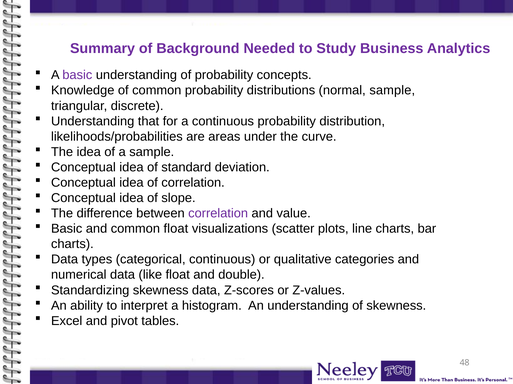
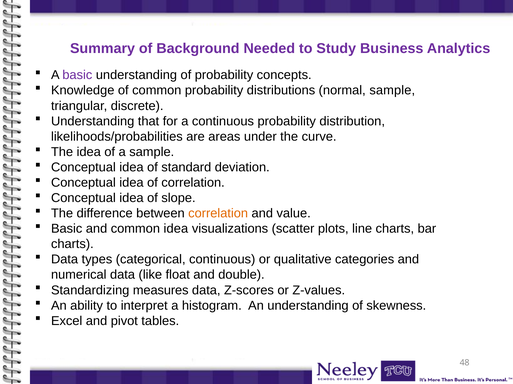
correlation at (218, 214) colour: purple -> orange
common float: float -> idea
Standardizing skewness: skewness -> measures
